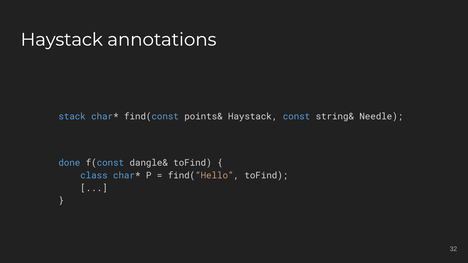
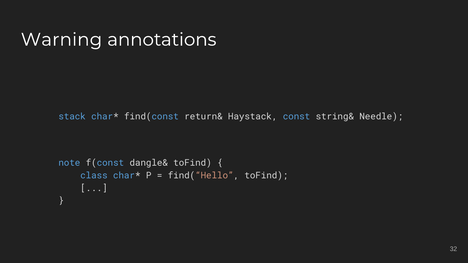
Haystack at (62, 40): Haystack -> Warning
points&: points& -> return&
done: done -> note
